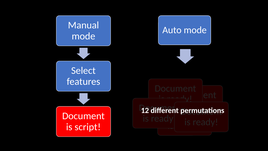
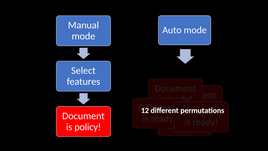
script: script -> policy
